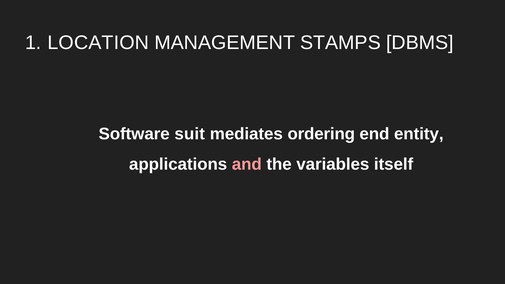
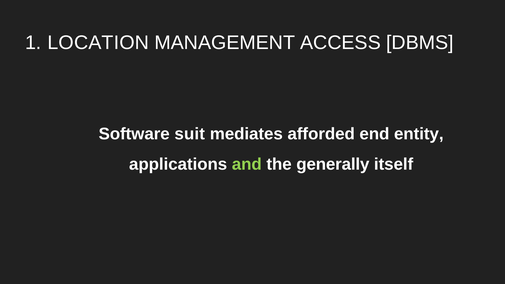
STAMPS: STAMPS -> ACCESS
ordering: ordering -> afforded
and colour: pink -> light green
variables: variables -> generally
